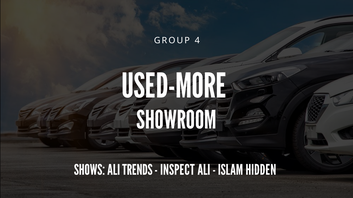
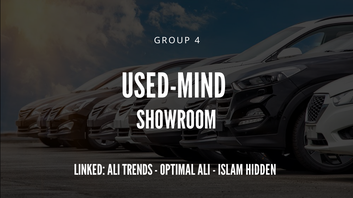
USED-MORE: USED-MORE -> USED-MIND
SHOWS: SHOWS -> LINKED
INSPECT: INSPECT -> OPTIMAL
